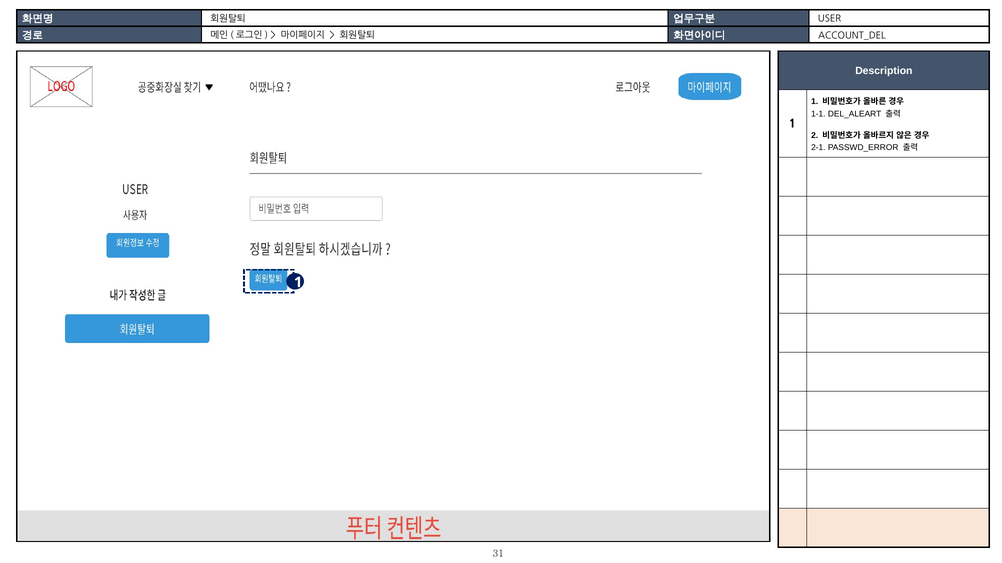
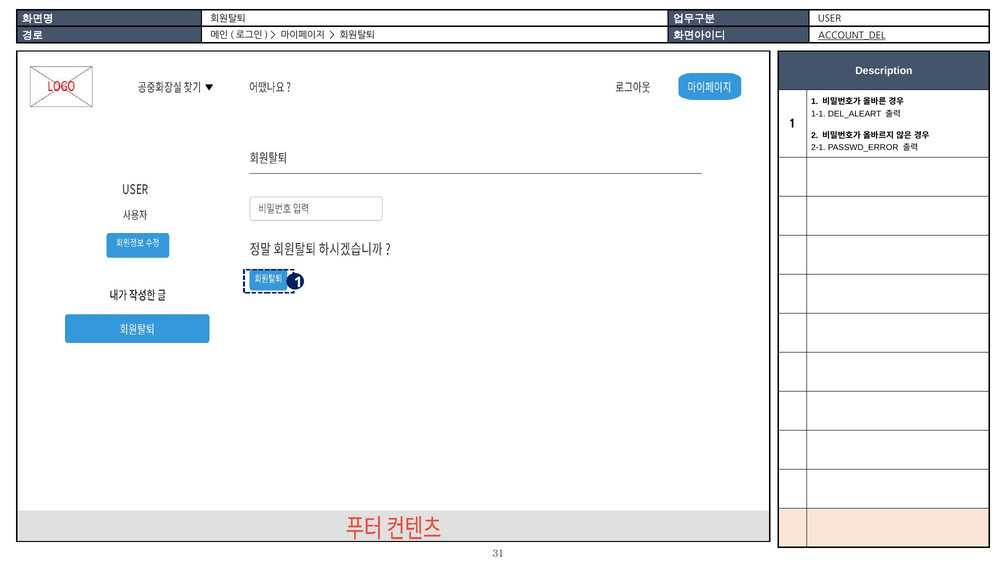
ACCOUNT_DEL underline: none -> present
